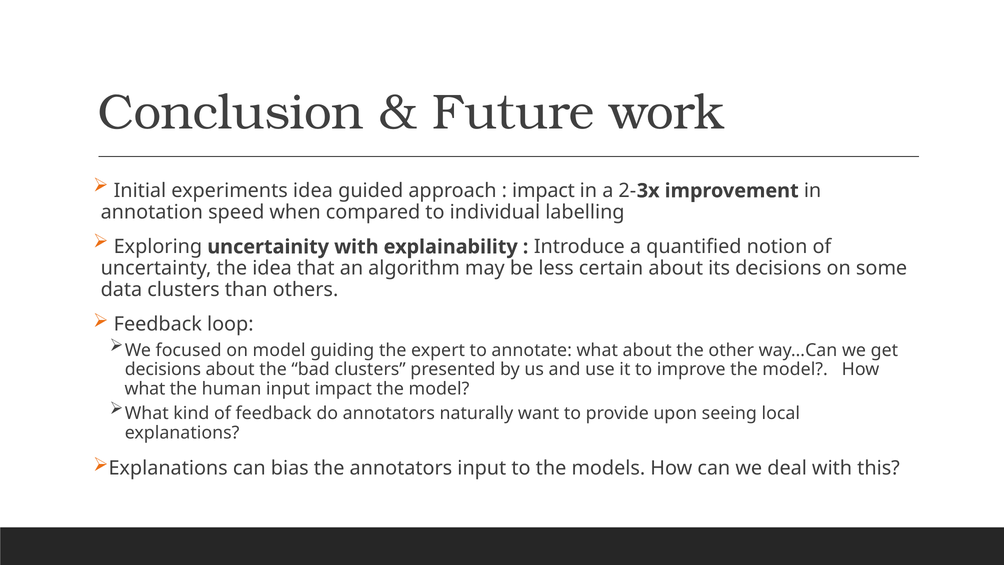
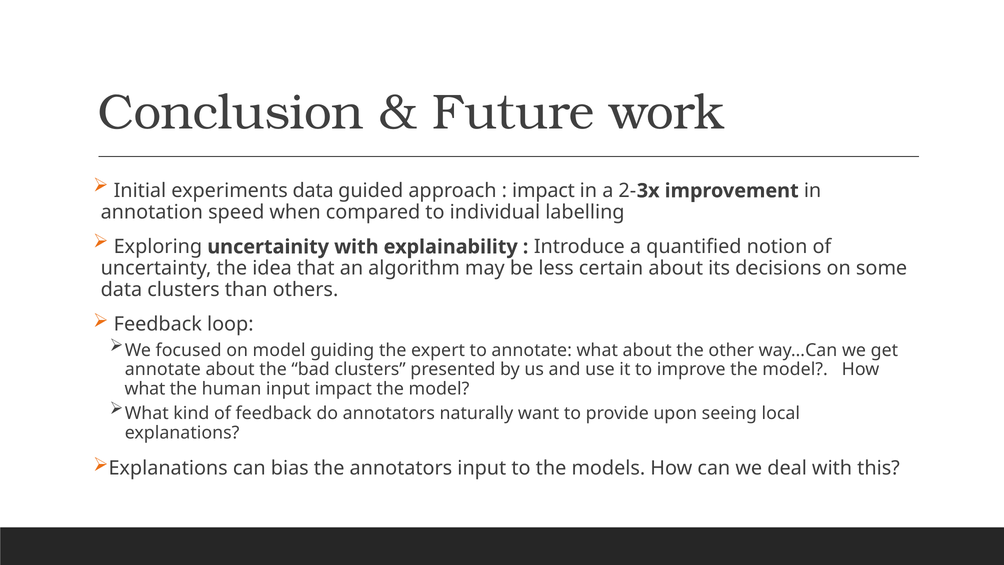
experiments idea: idea -> data
decisions at (163, 369): decisions -> annotate
